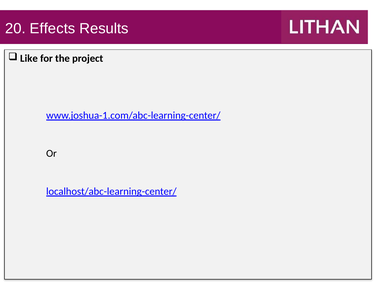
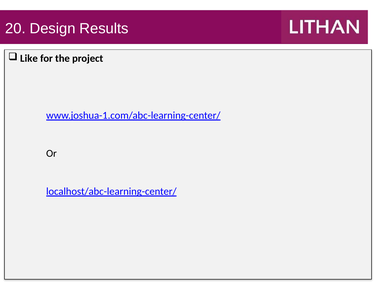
Effects: Effects -> Design
